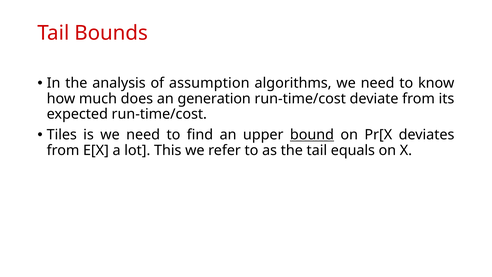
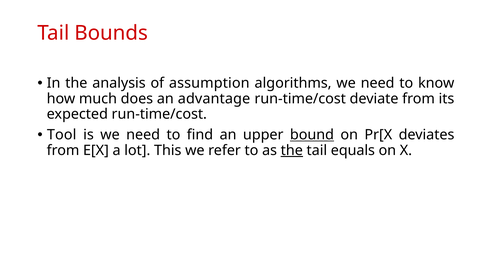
generation: generation -> advantage
Tiles: Tiles -> Tool
the at (292, 150) underline: none -> present
